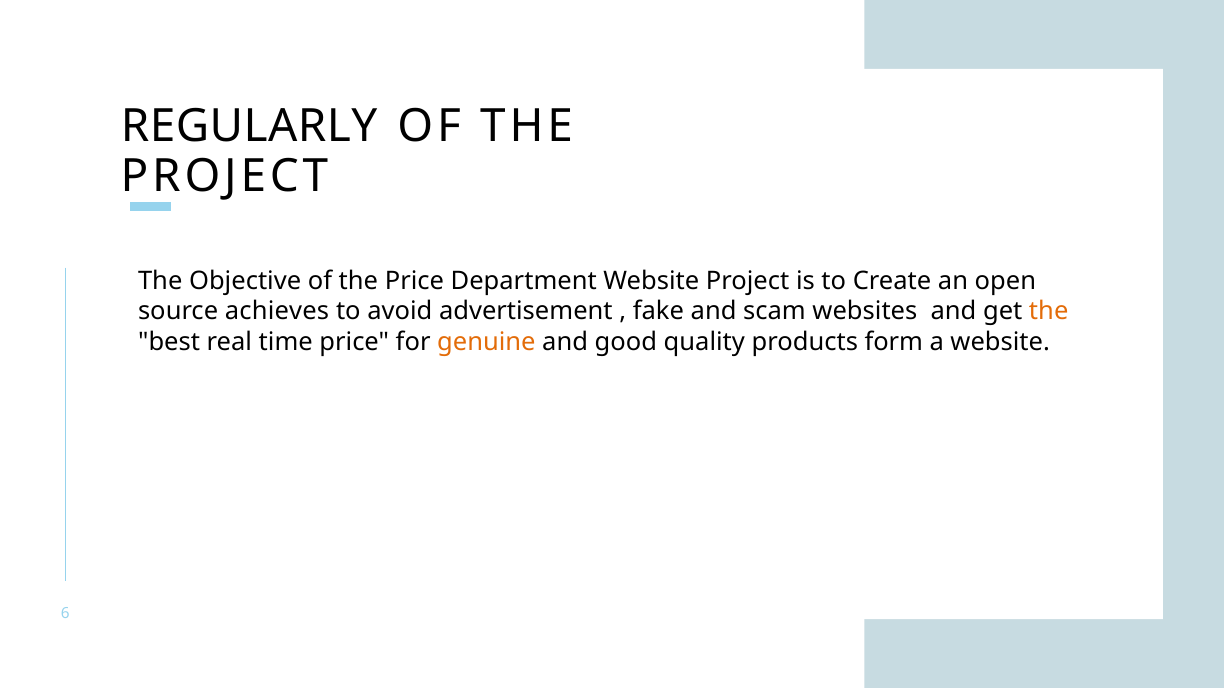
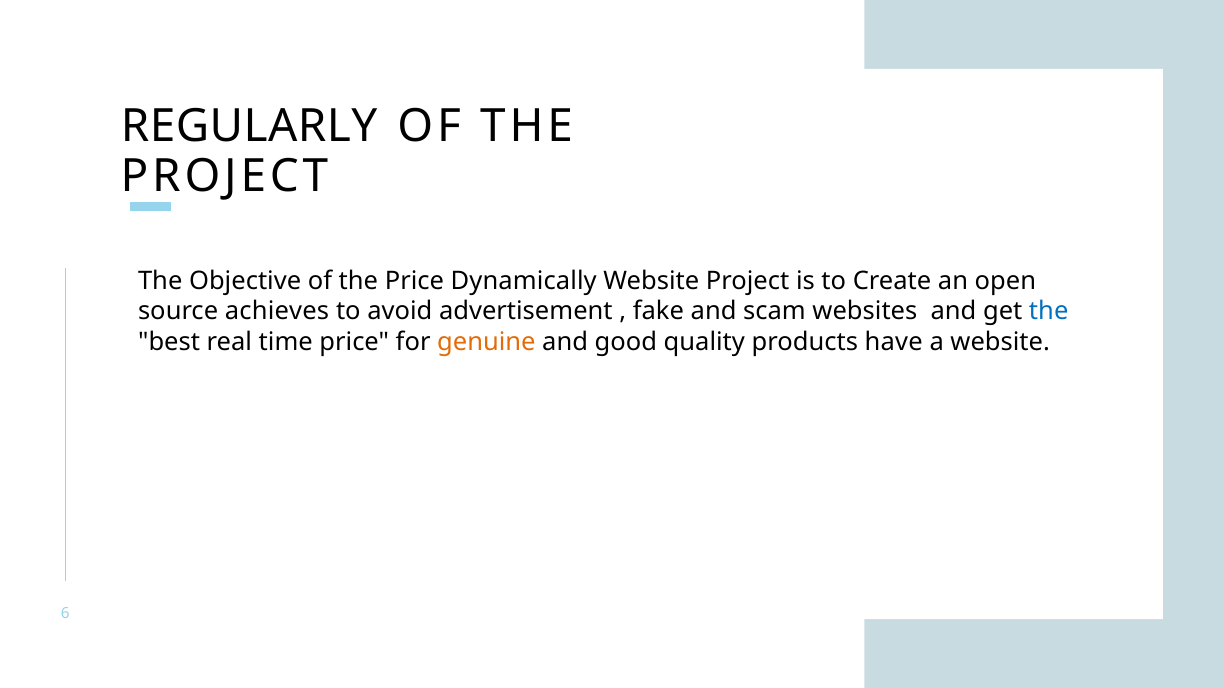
Department: Department -> Dynamically
the at (1049, 312) colour: orange -> blue
form: form -> have
